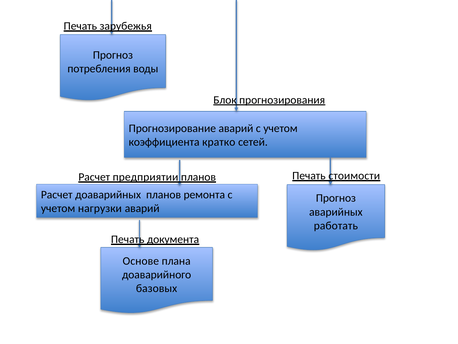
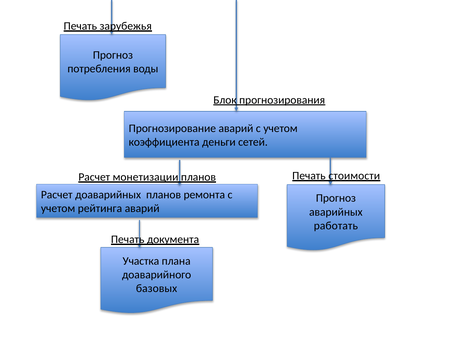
кратко: кратко -> деньги
предприятии: предприятии -> монетизации
нагрузки: нагрузки -> рейтинга
Основе: Основе -> Участка
